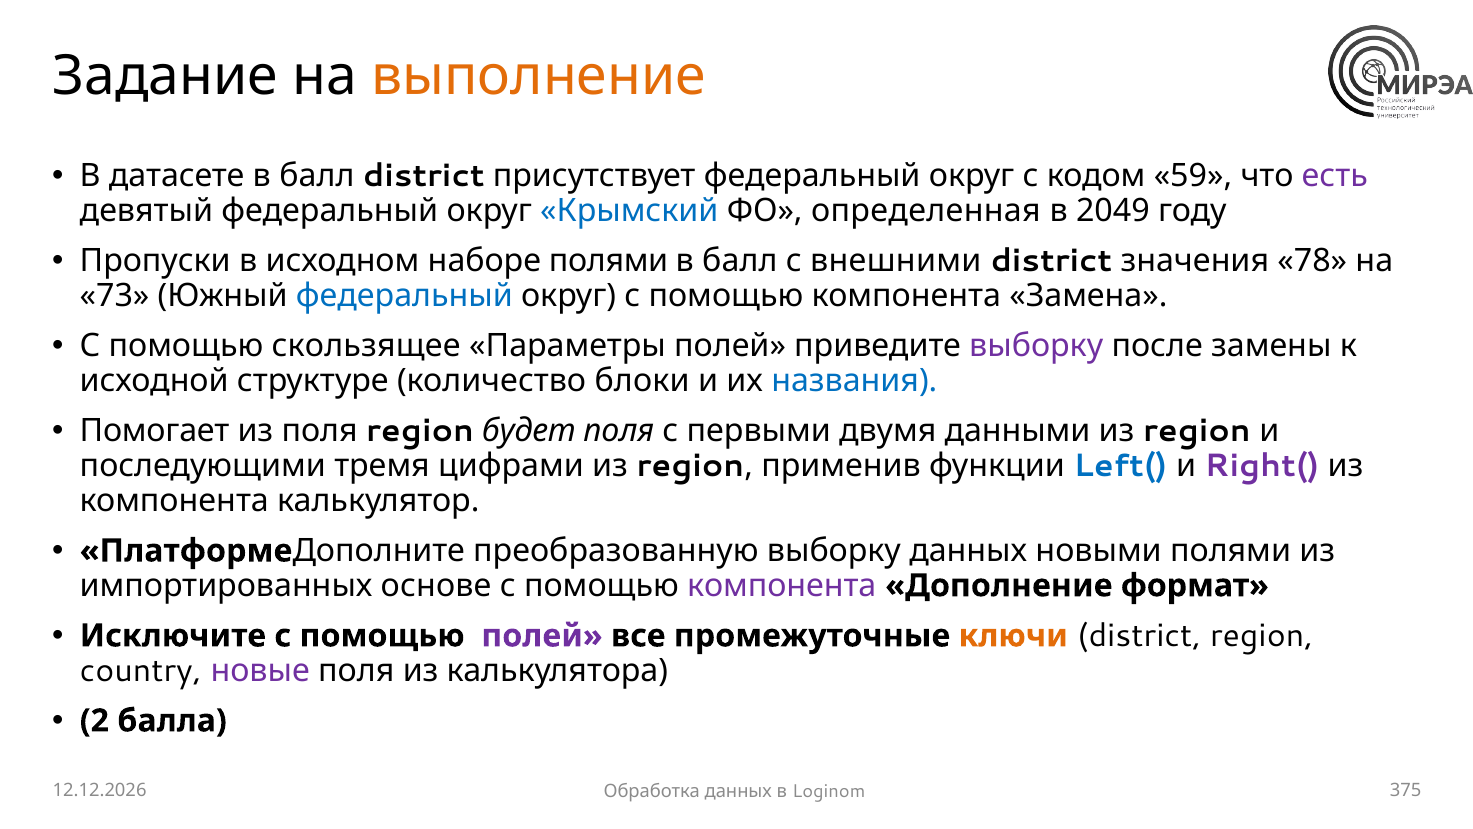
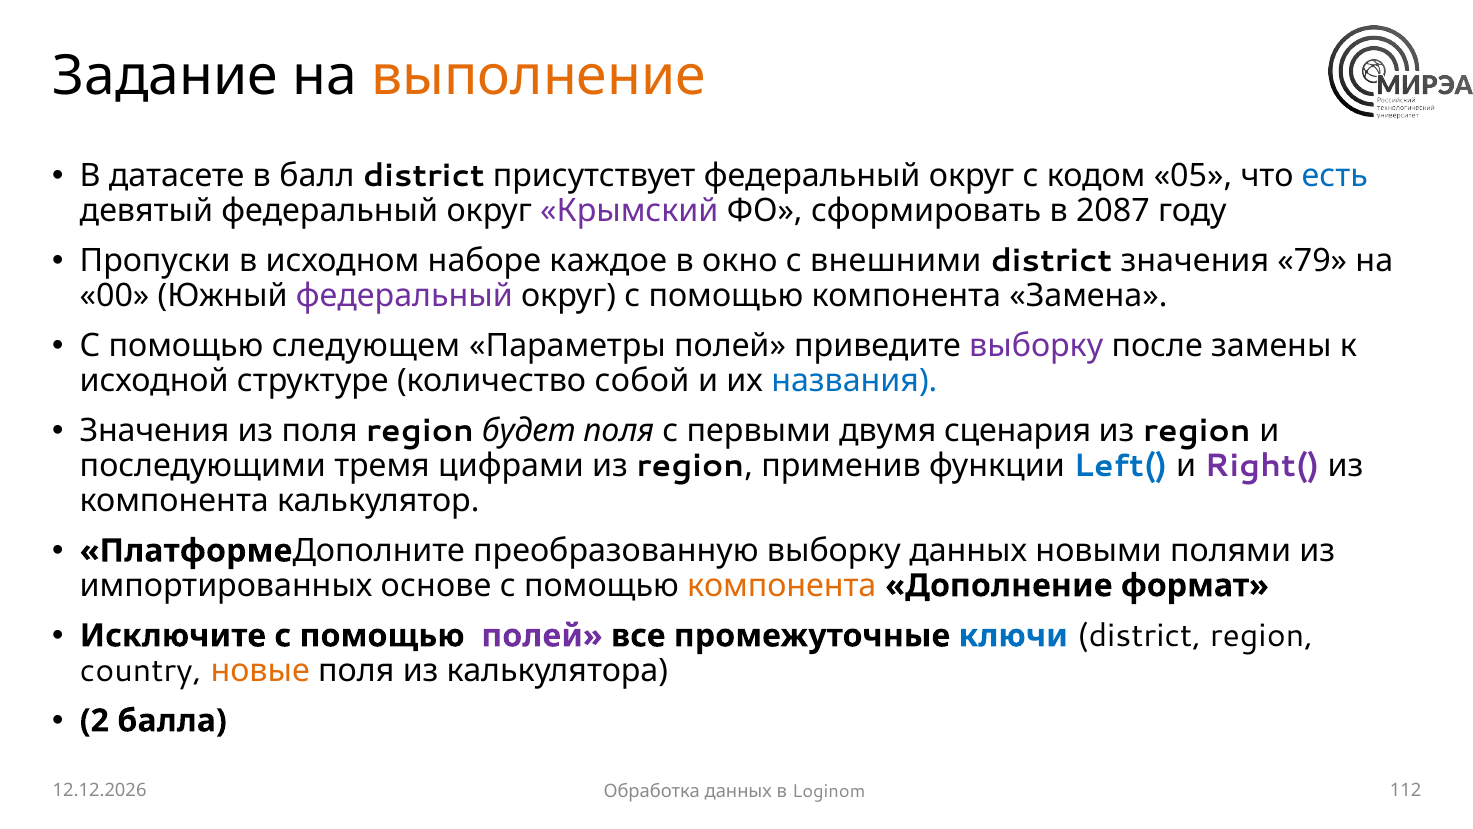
59: 59 -> 05
есть colour: purple -> blue
Крымский colour: blue -> purple
определенная: определенная -> сформировать
2049: 2049 -> 2087
наборе полями: полями -> каждое
балл at (740, 261): балл -> окно
78: 78 -> 79
73: 73 -> 00
федеральный at (404, 296) colour: blue -> purple
скользящее: скользящее -> следующем
блоки: блоки -> собой
Помогает at (155, 431): Помогает -> Значения
данными: данными -> сценария
компонента at (782, 585) colour: purple -> orange
ключи colour: orange -> blue
новые colour: purple -> orange
375: 375 -> 112
